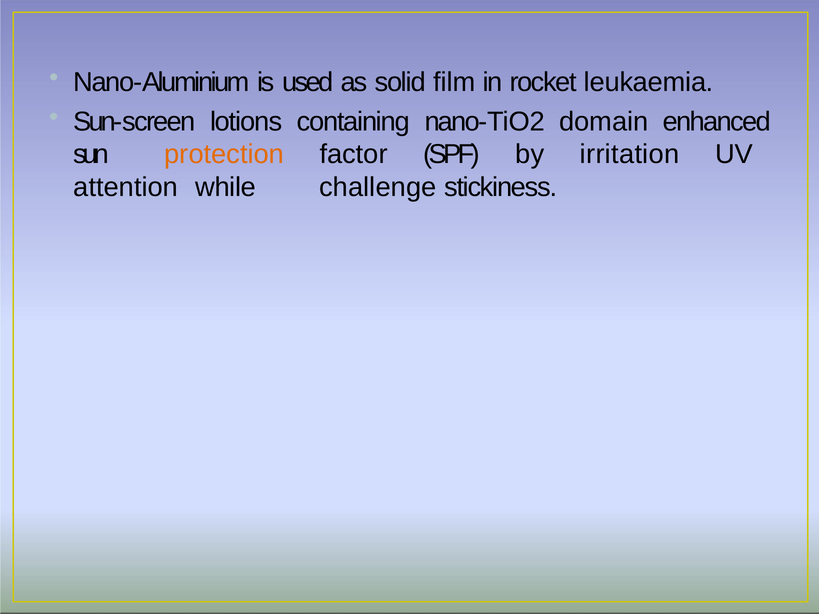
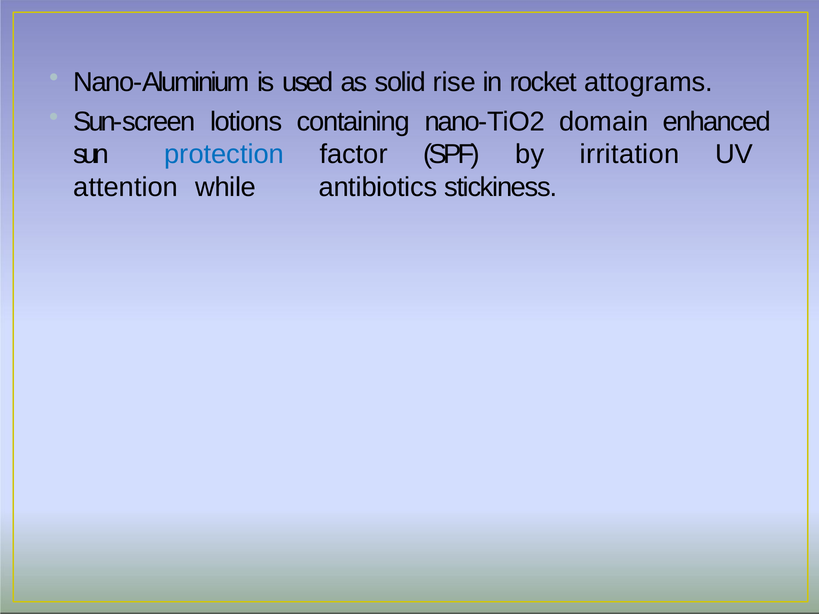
film: film -> rise
leukaemia: leukaemia -> attograms
protection colour: orange -> blue
challenge: challenge -> antibiotics
